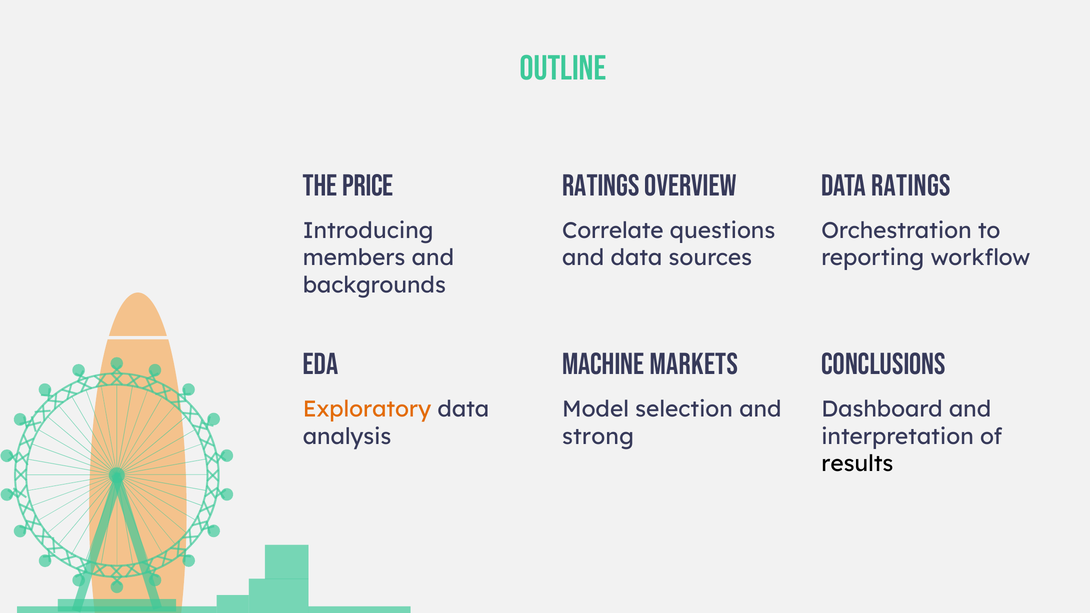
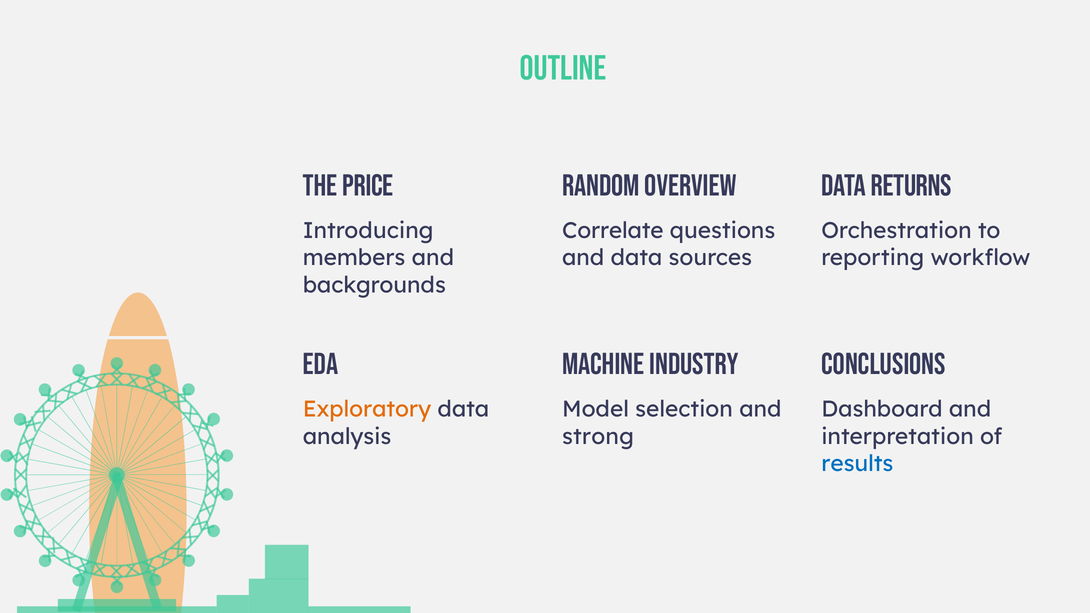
Ratings at (601, 186): Ratings -> Random
Data ratings: ratings -> returns
markets: markets -> industry
results colour: black -> blue
